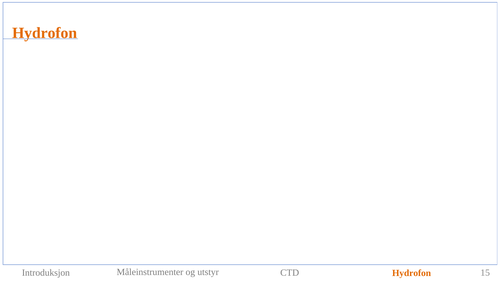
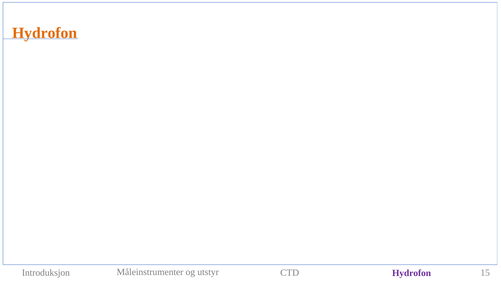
Hydrofon at (412, 273) colour: orange -> purple
